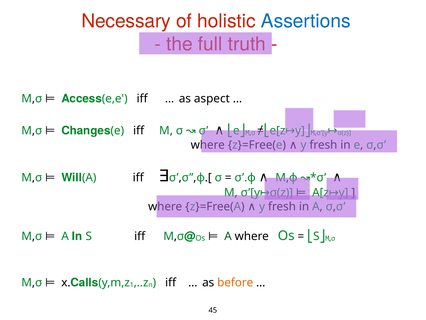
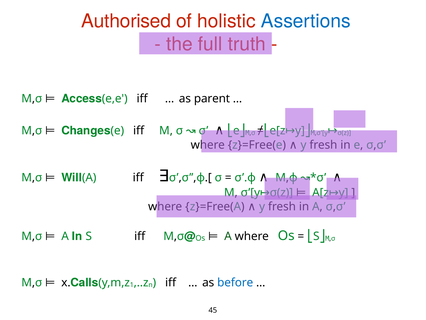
Necessary: Necessary -> Authorised
aspect: aspect -> parent
before colour: orange -> blue
